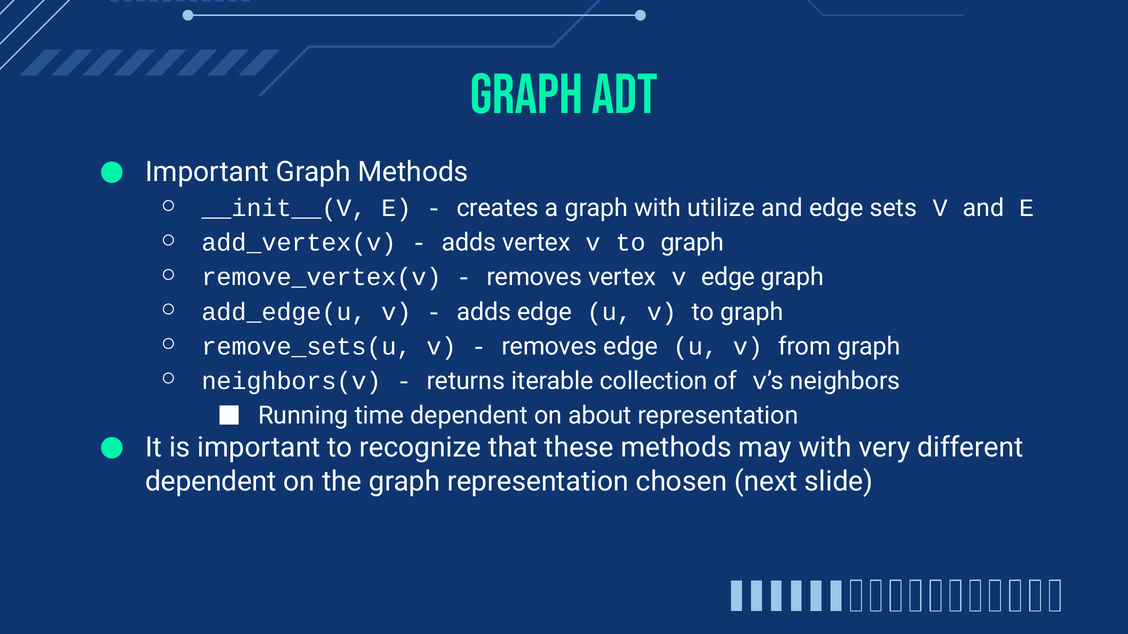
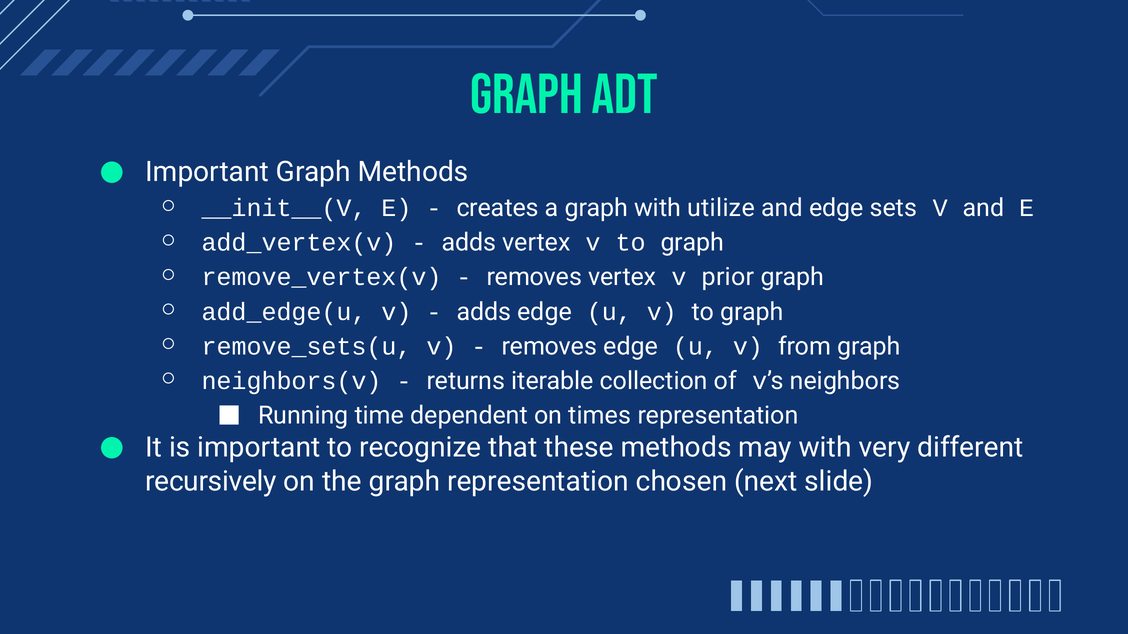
v edge: edge -> prior
about: about -> times
dependent at (211, 482): dependent -> recursively
